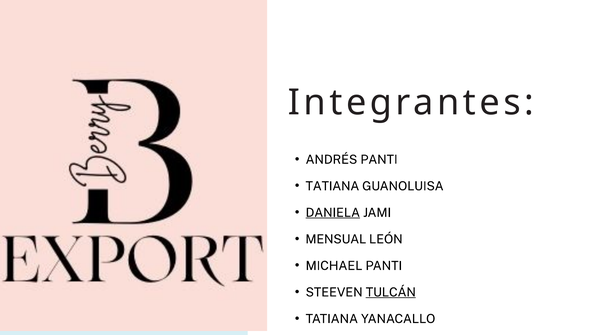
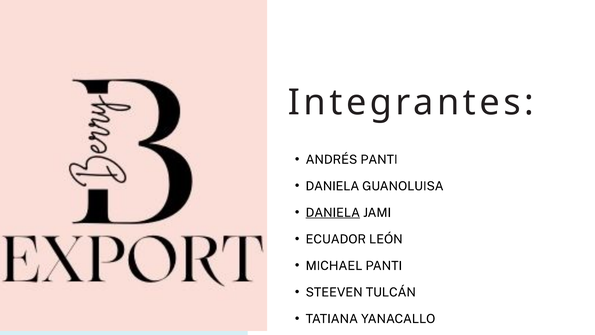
TATIANA at (332, 186): TATIANA -> DANIELA
MENSUAL: MENSUAL -> ECUADOR
TULCÁN underline: present -> none
